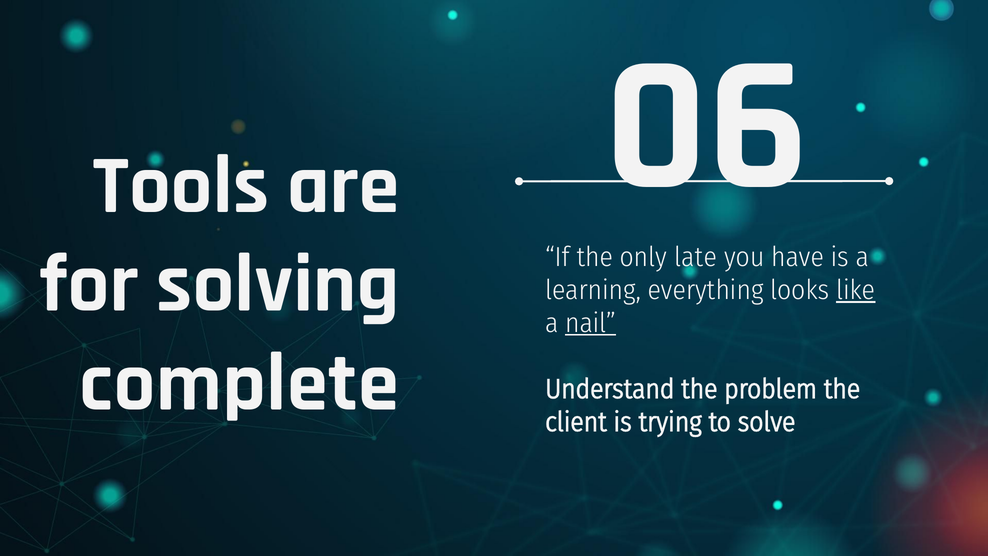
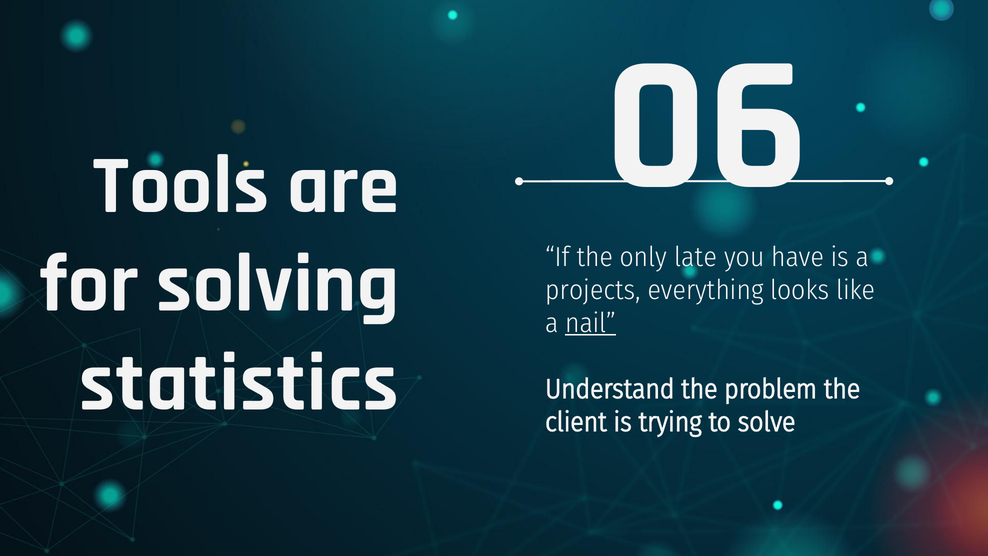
learning: learning -> projects
like underline: present -> none
complete: complete -> statistics
